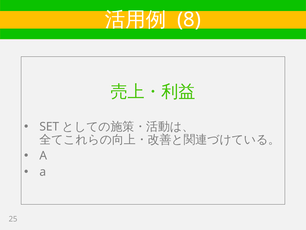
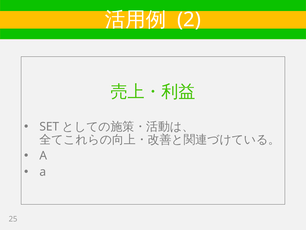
8: 8 -> 2
